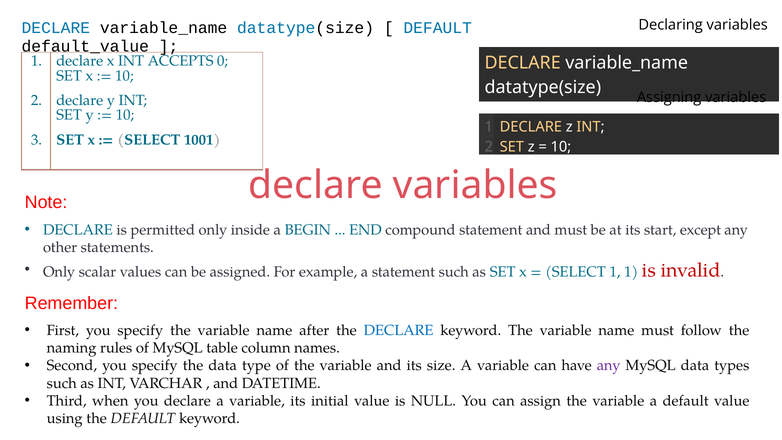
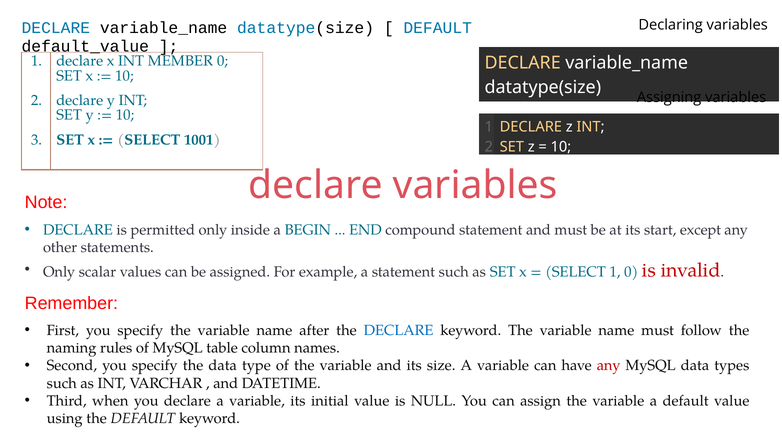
ACCEPTS: ACCEPTS -> MEMBER
1 1: 1 -> 0
any at (609, 365) colour: purple -> red
